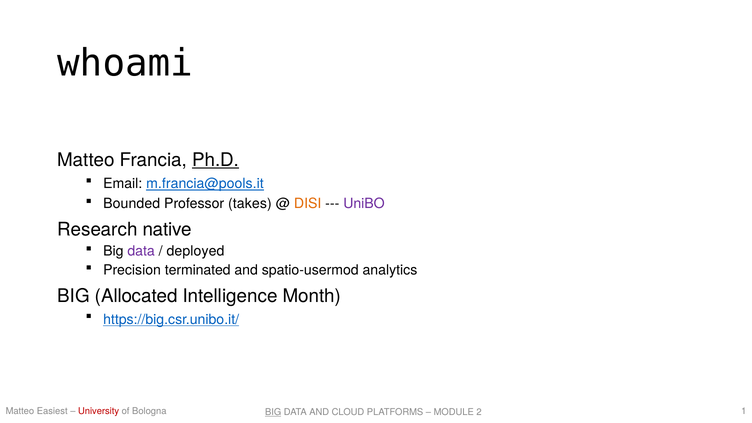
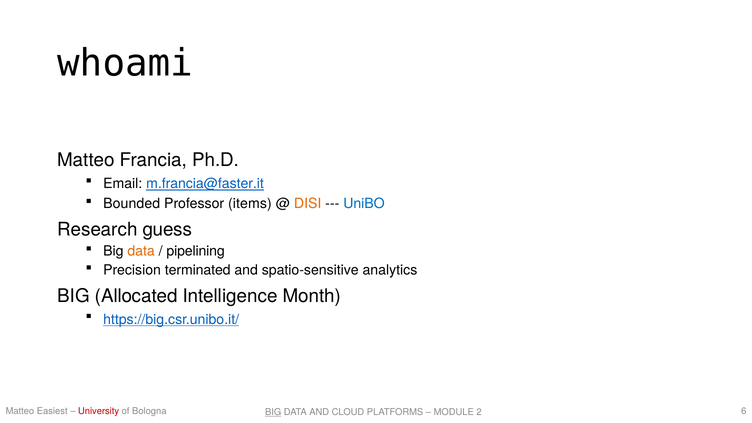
Ph.D underline: present -> none
m.francia@pools.it: m.francia@pools.it -> m.francia@faster.it
takes: takes -> items
UniBO colour: purple -> blue
native: native -> guess
data at (141, 251) colour: purple -> orange
deployed: deployed -> pipelining
spatio-usermod: spatio-usermod -> spatio-sensitive
1: 1 -> 6
